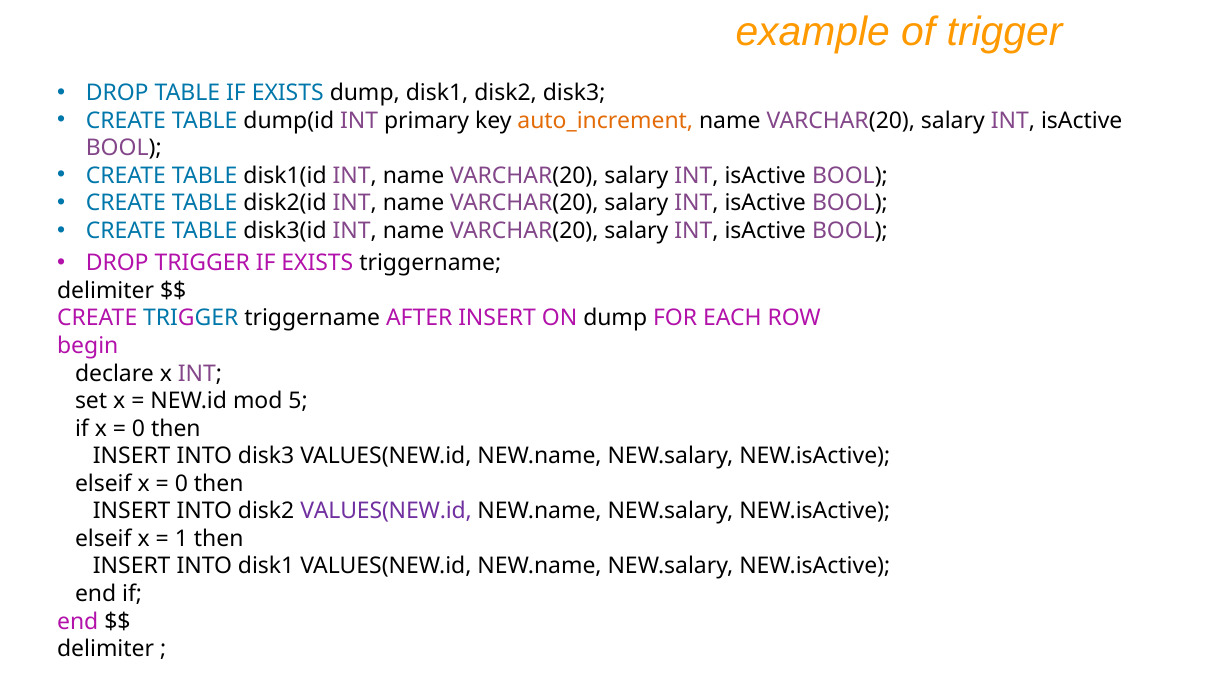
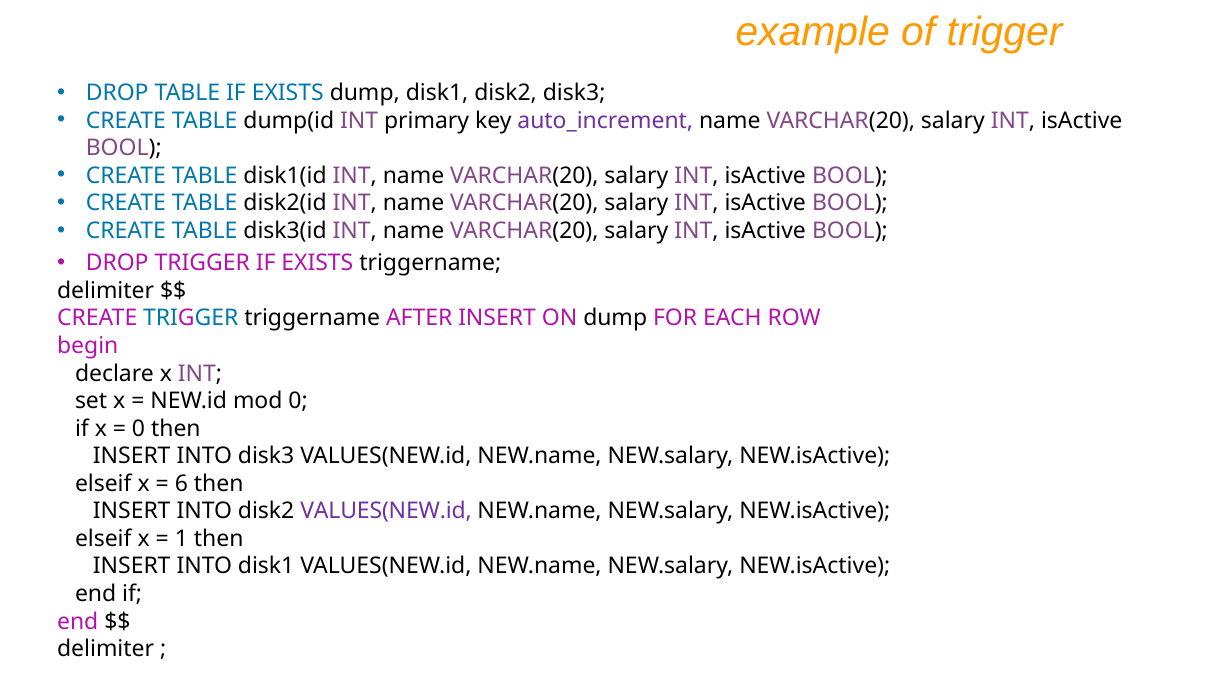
auto_increment colour: orange -> purple
mod 5: 5 -> 0
0 at (181, 484): 0 -> 6
